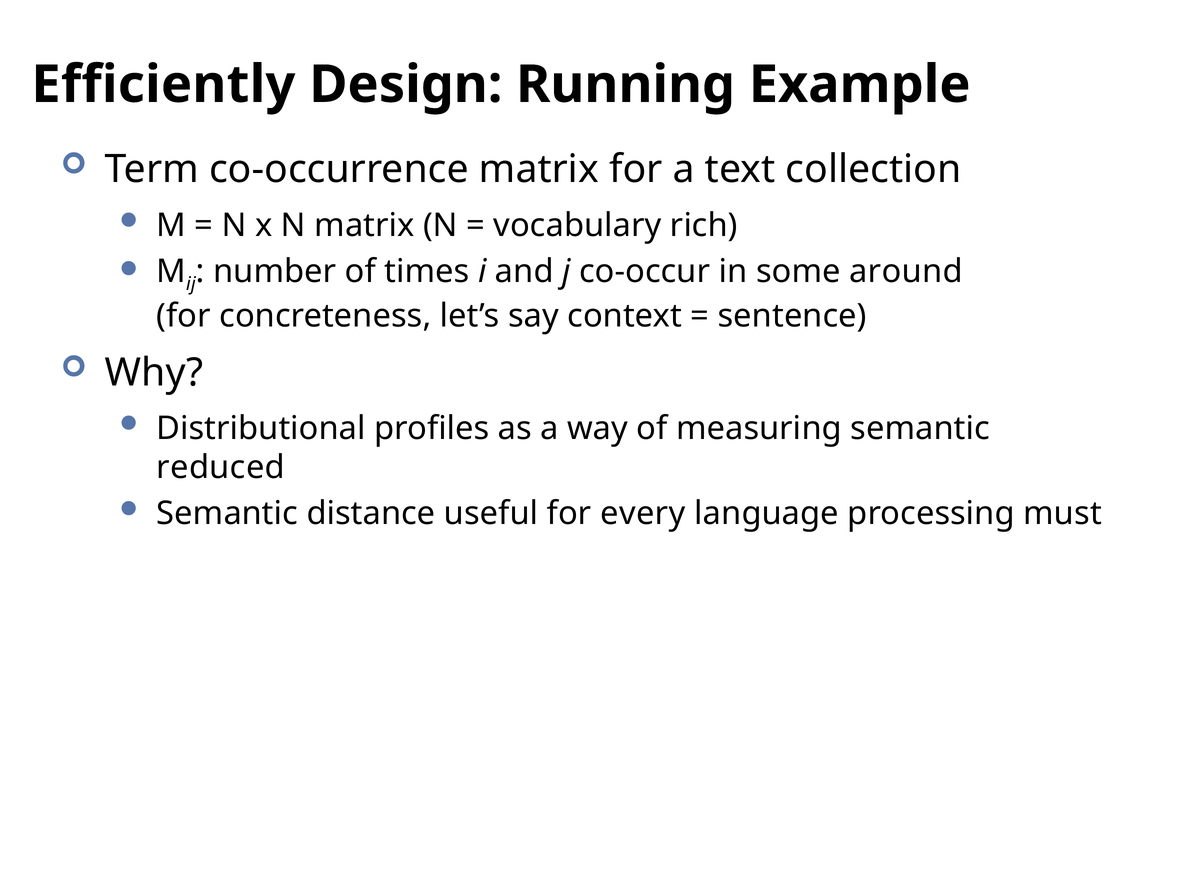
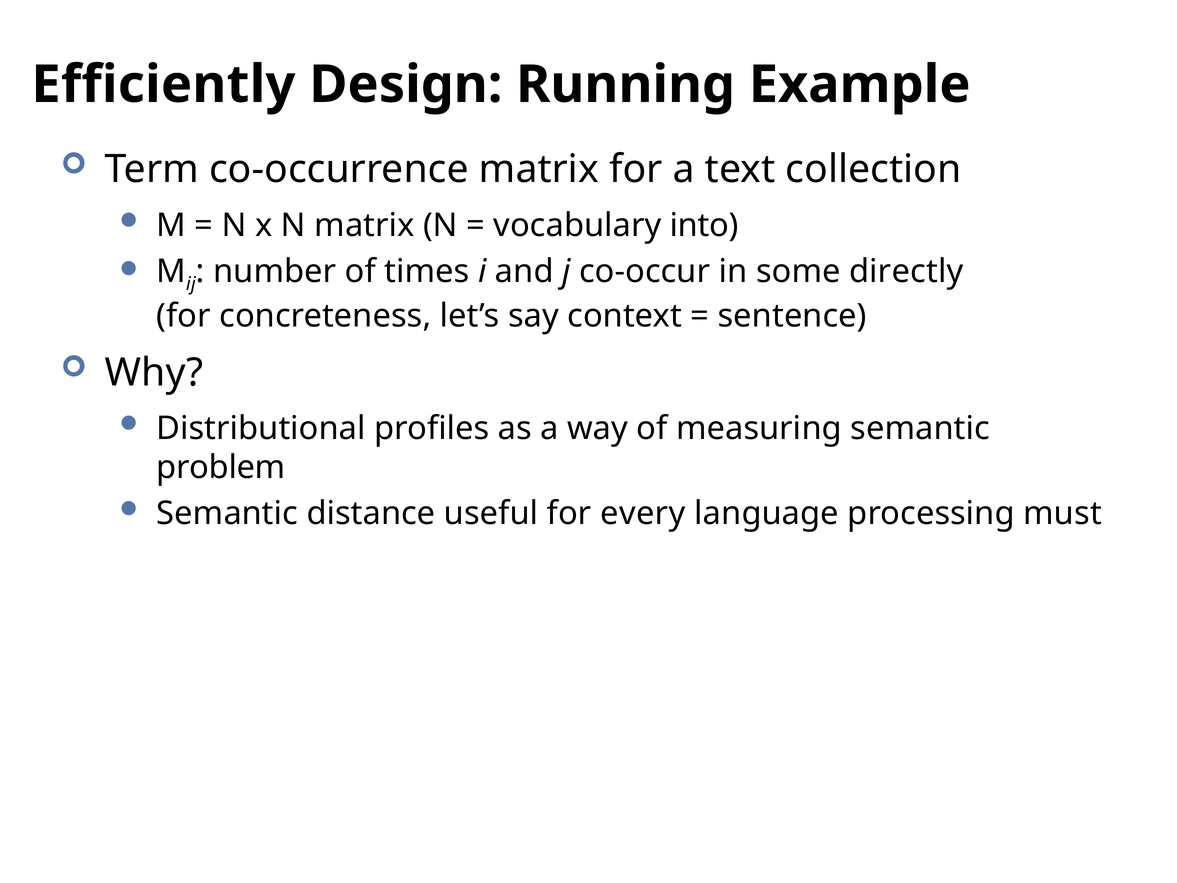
rich: rich -> into
around: around -> directly
reduced: reduced -> problem
